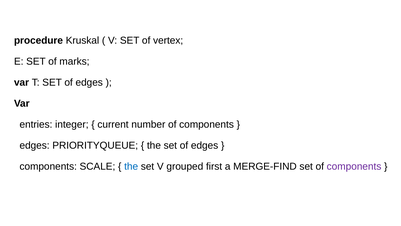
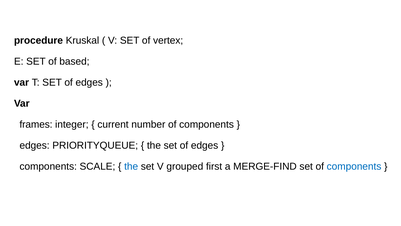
marks: marks -> based
entries: entries -> frames
components at (354, 166) colour: purple -> blue
